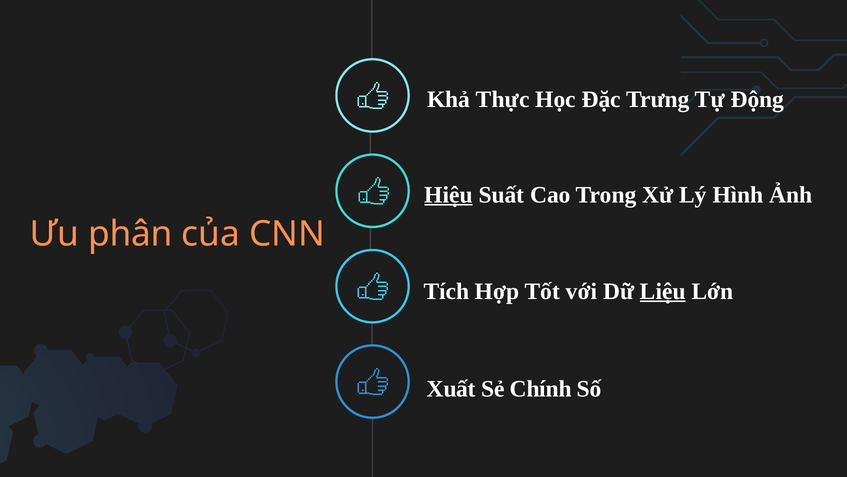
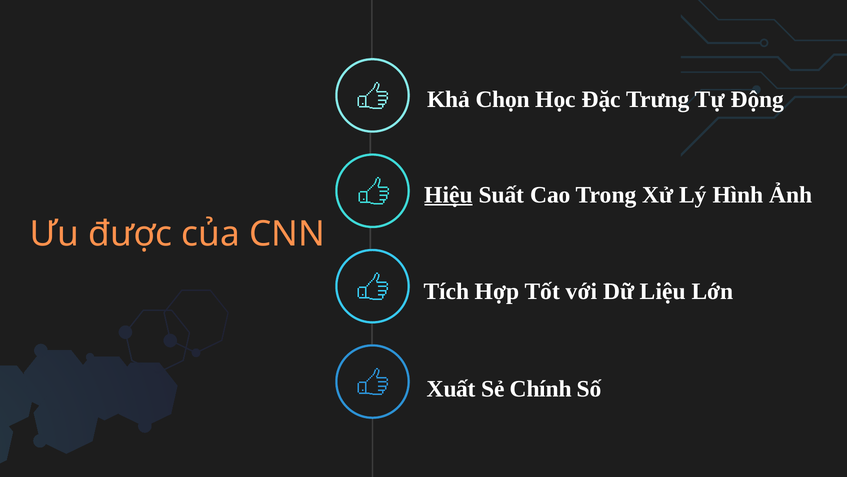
Thực: Thực -> Chọn
phân: phân -> được
Liệu underline: present -> none
